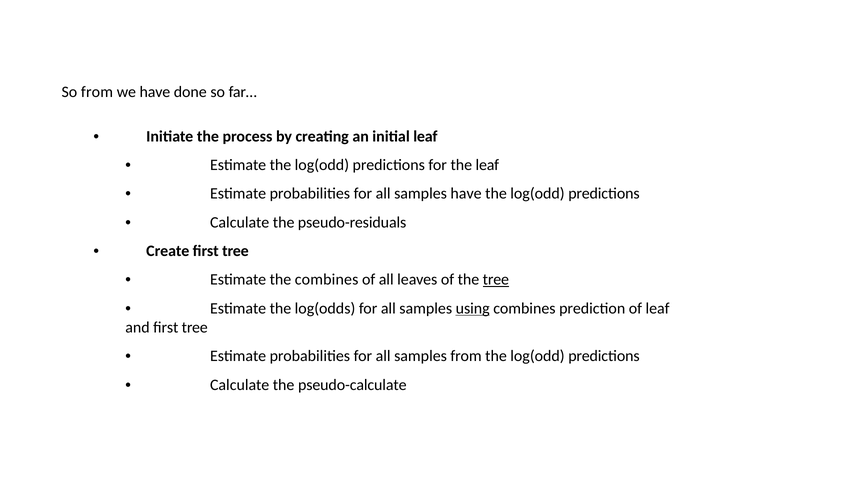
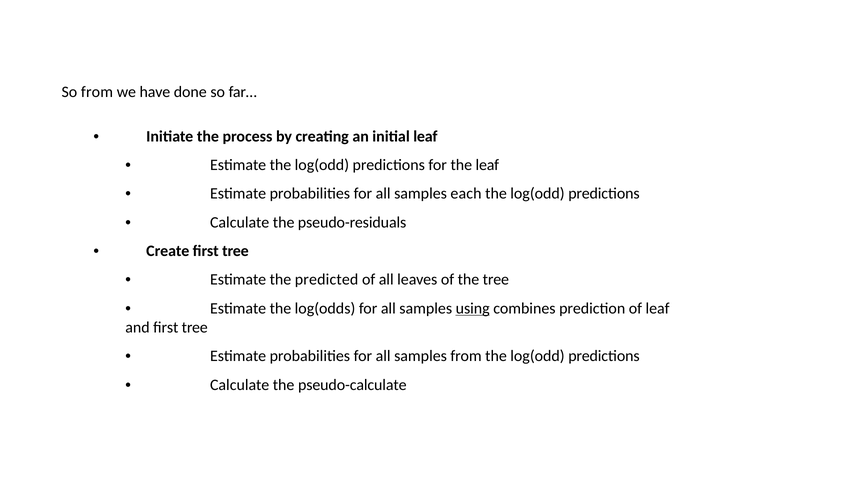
samples have: have -> each
the combines: combines -> predicted
tree at (496, 280) underline: present -> none
